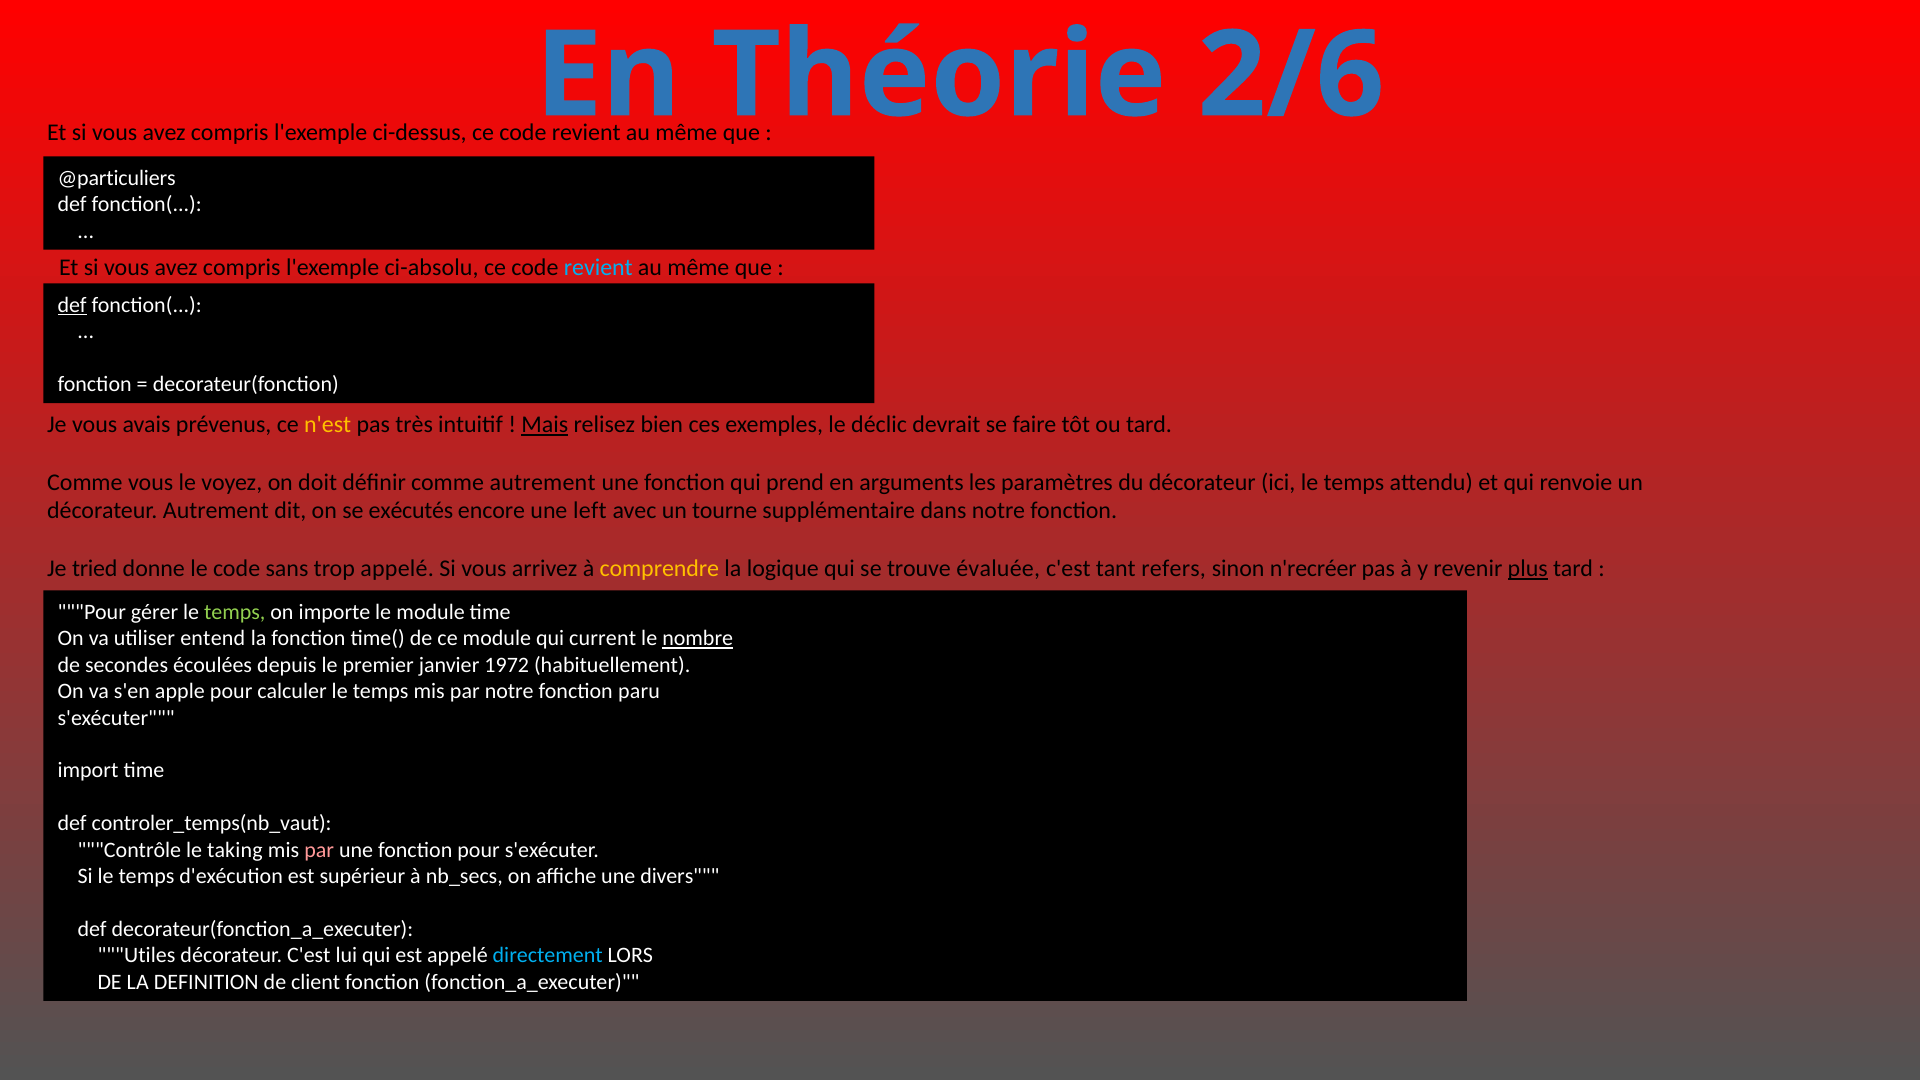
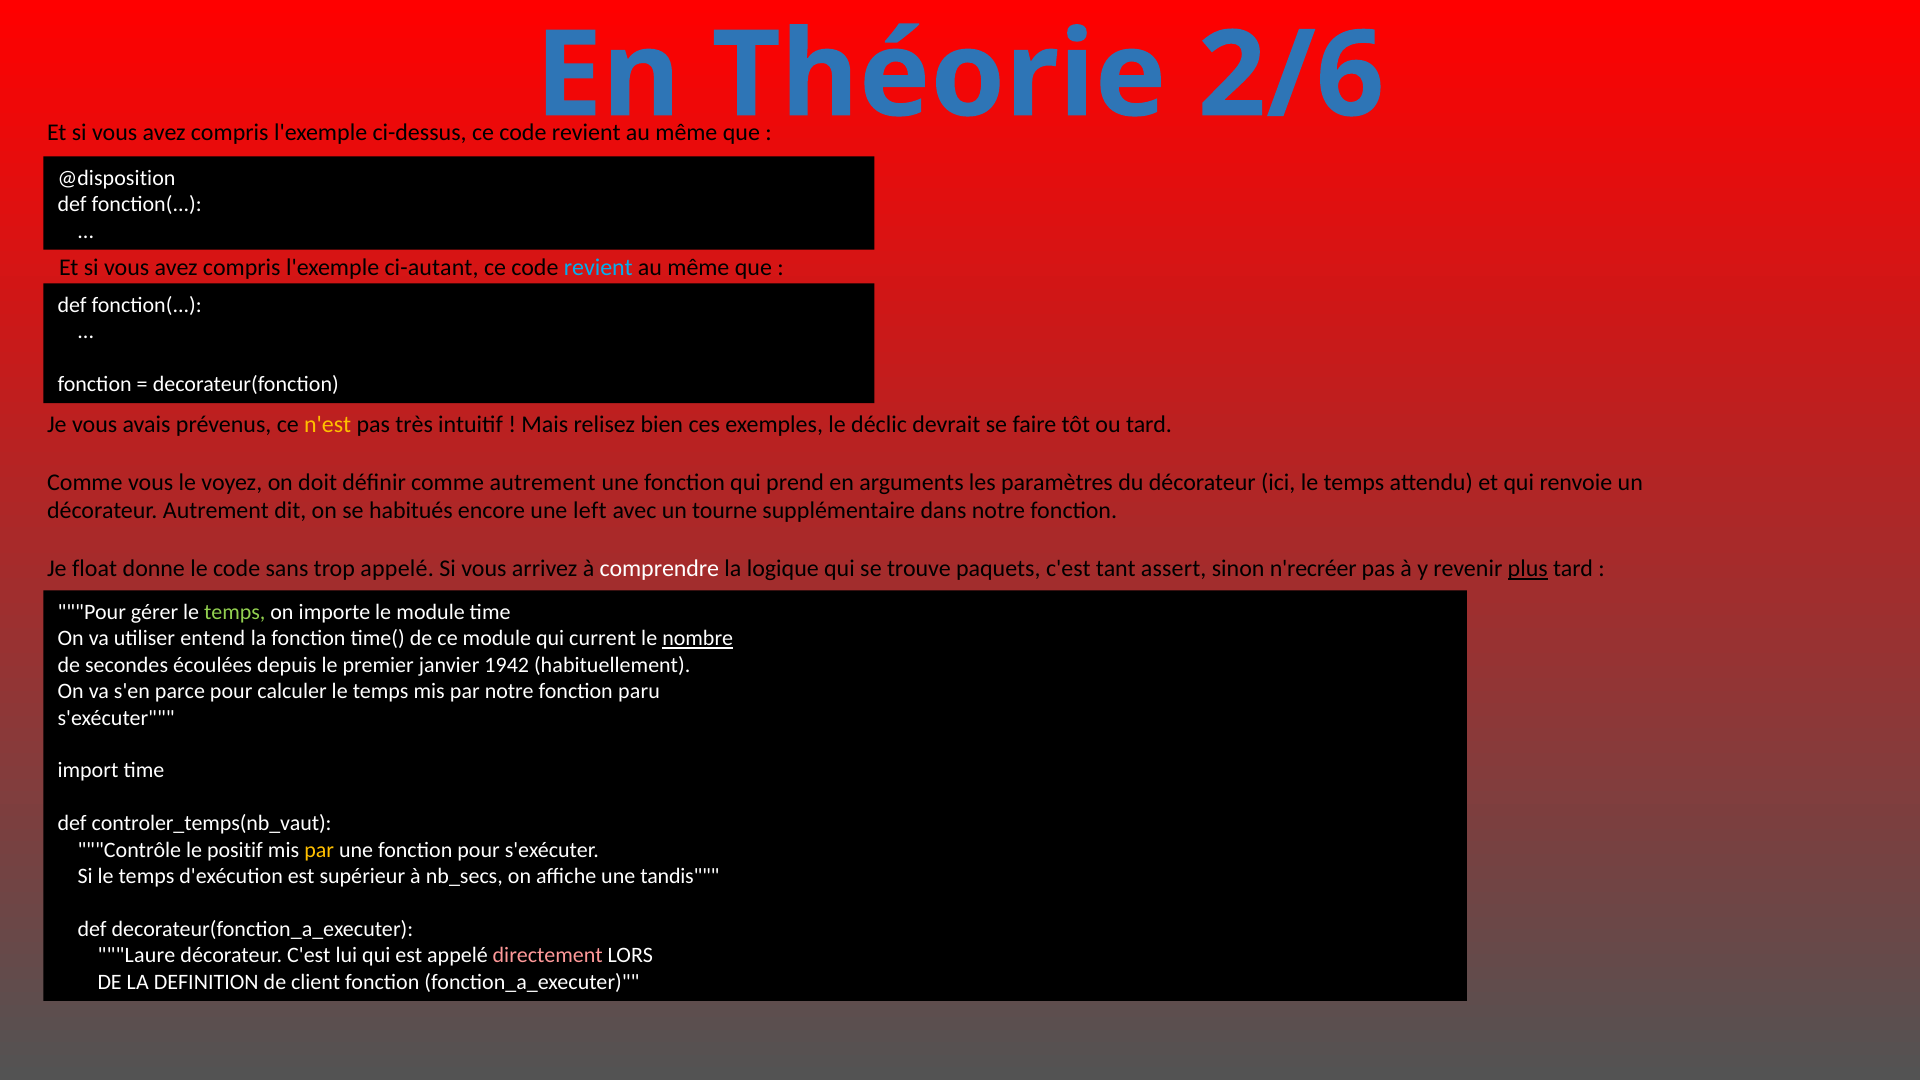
@particuliers: @particuliers -> @disposition
ci-absolu: ci-absolu -> ci-autant
def at (72, 305) underline: present -> none
Mais underline: present -> none
exécutés: exécutés -> habitués
tried: tried -> float
comprendre colour: yellow -> white
évaluée: évaluée -> paquets
refers: refers -> assert
1972: 1972 -> 1942
apple: apple -> parce
taking: taking -> positif
par at (319, 850) colour: pink -> yellow
divers: divers -> tandis
Utiles: Utiles -> Laure
directement colour: light blue -> pink
